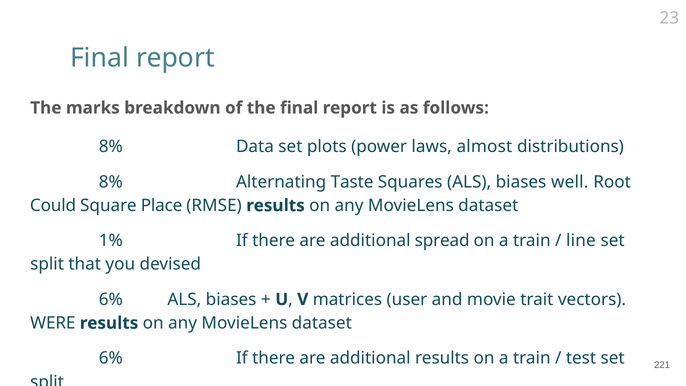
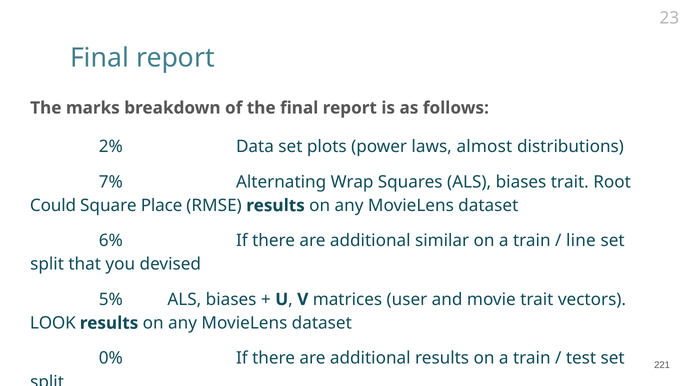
8% at (111, 147): 8% -> 2%
8% at (111, 182): 8% -> 7%
Taste: Taste -> Wrap
biases well: well -> trait
1%: 1% -> 6%
spread: spread -> similar
6% at (111, 299): 6% -> 5%
WERE: WERE -> LOOK
6% at (111, 358): 6% -> 0%
